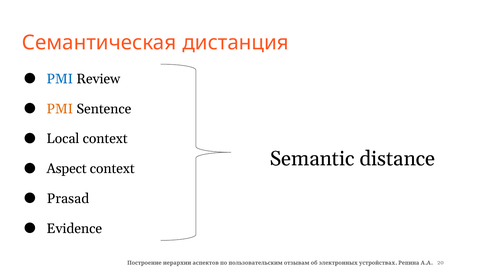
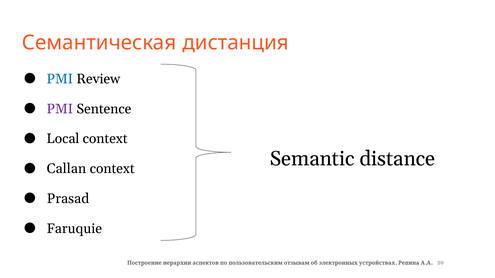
PMI at (60, 109) colour: orange -> purple
Aspect: Aspect -> Callan
Evidence: Evidence -> Faruquie
